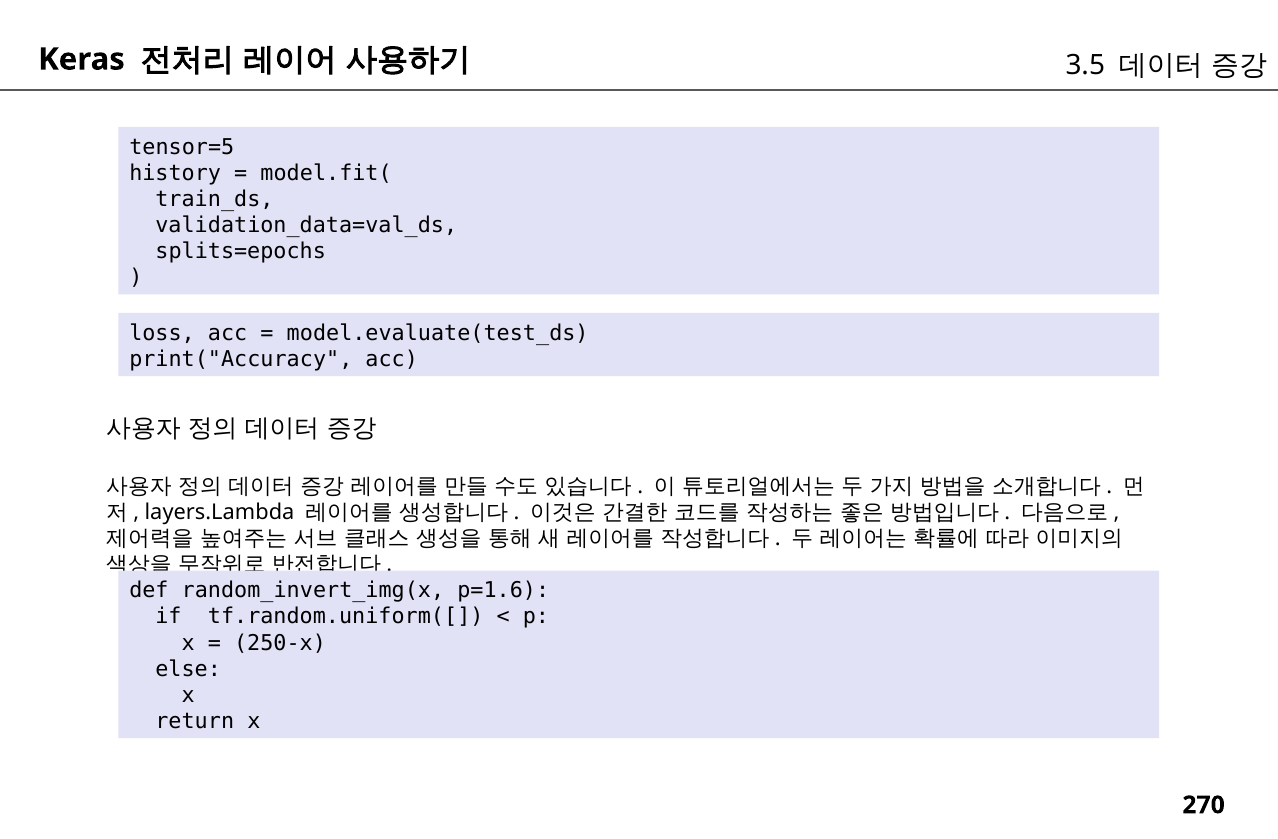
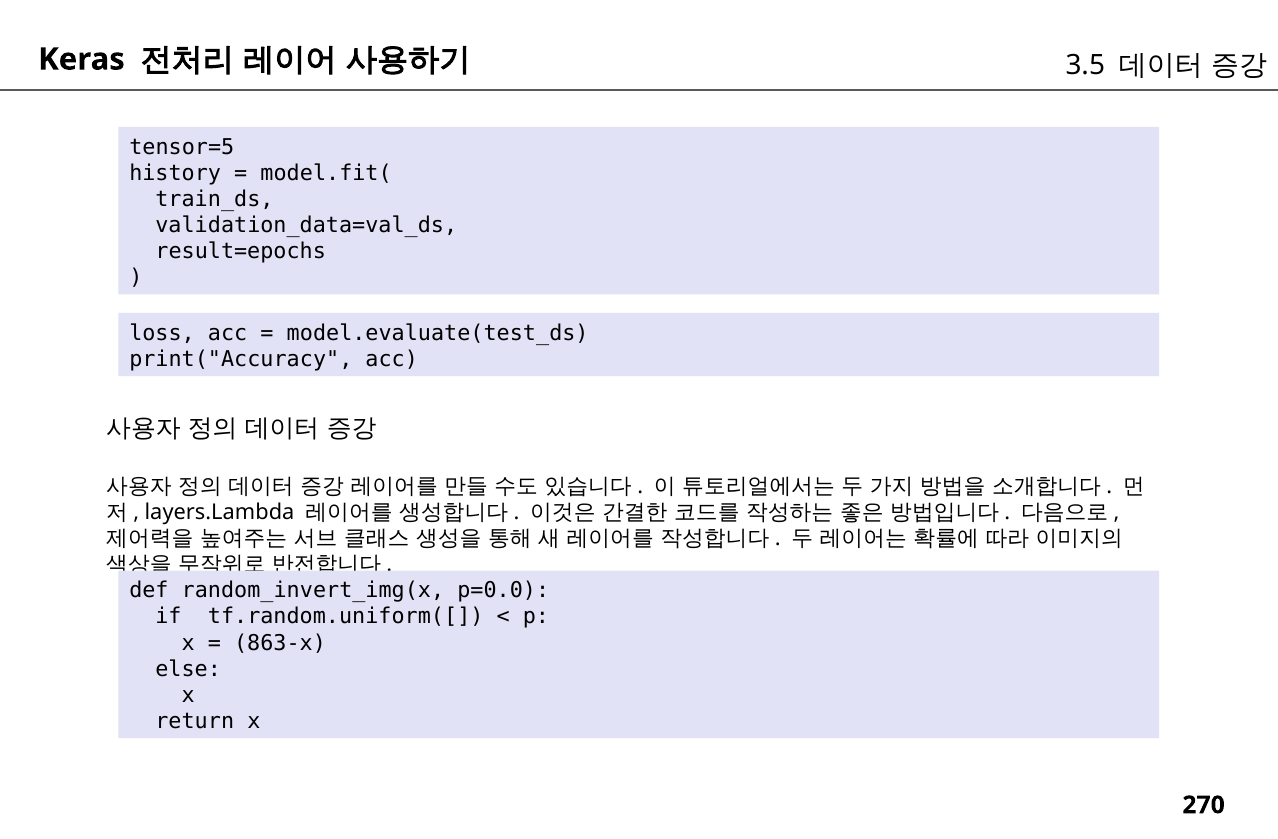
splits=epochs: splits=epochs -> result=epochs
p=1.6: p=1.6 -> p=0.0
250-x: 250-x -> 863-x
